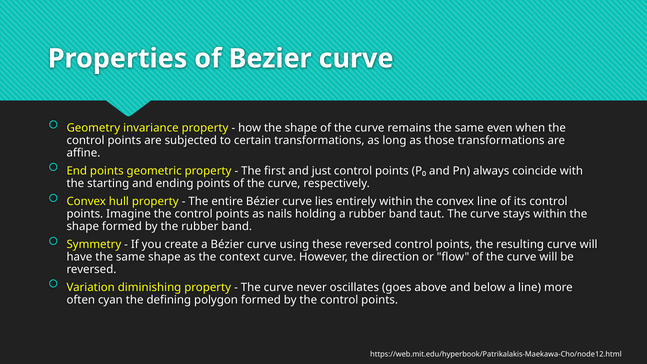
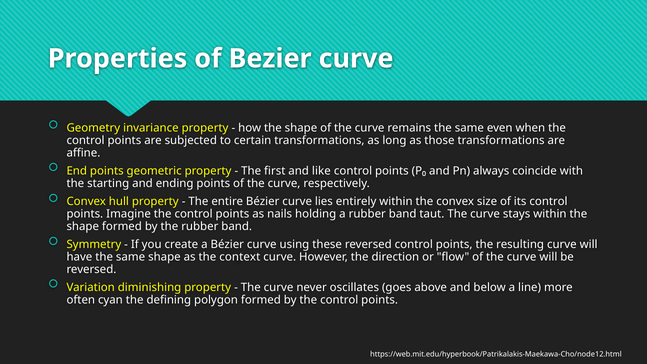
just: just -> like
convex line: line -> size
